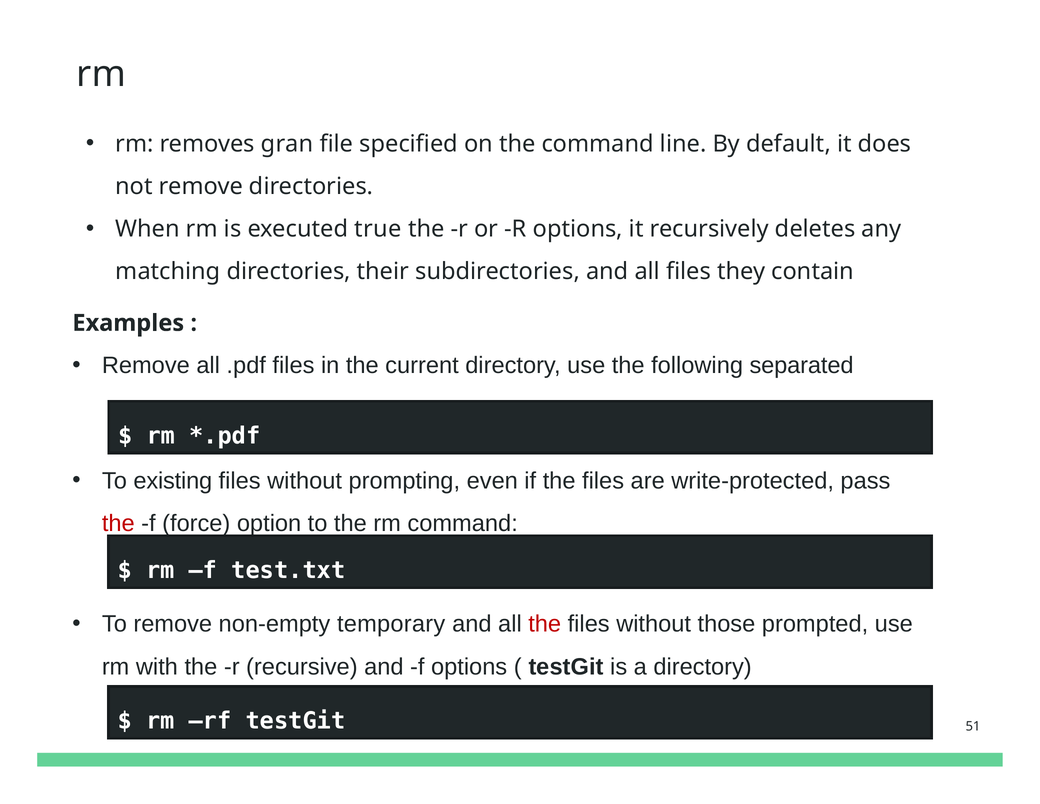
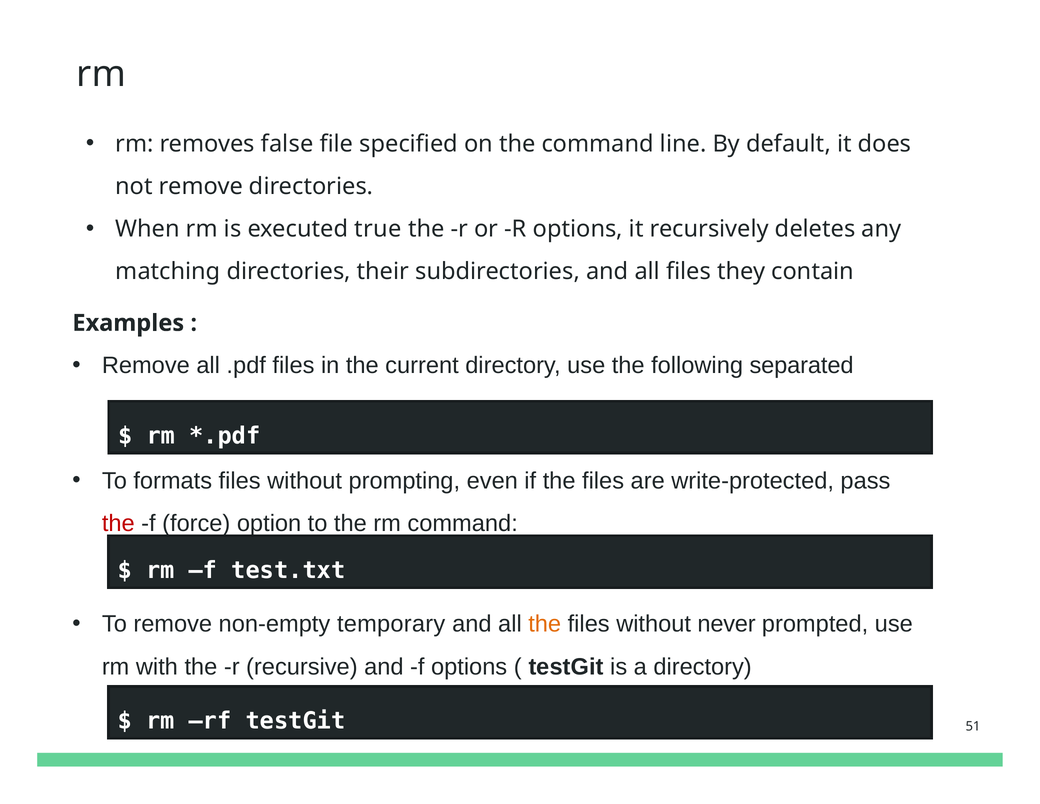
gran: gran -> false
existing: existing -> formats
the at (545, 624) colour: red -> orange
those: those -> never
